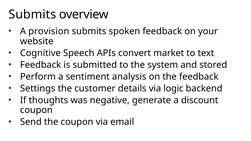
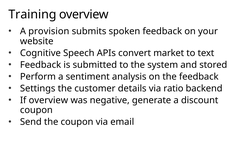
Submits at (32, 14): Submits -> Training
logic: logic -> ratio
If thoughts: thoughts -> overview
